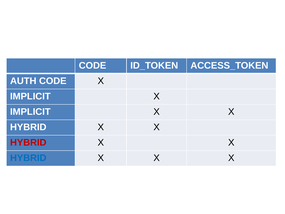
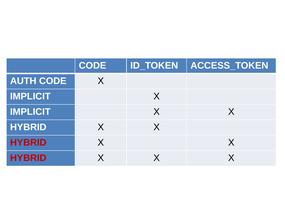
HYBRID at (28, 158) colour: blue -> red
